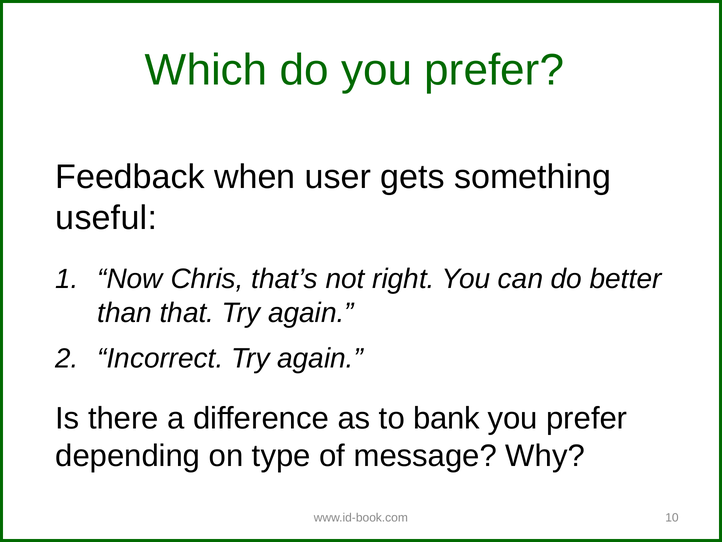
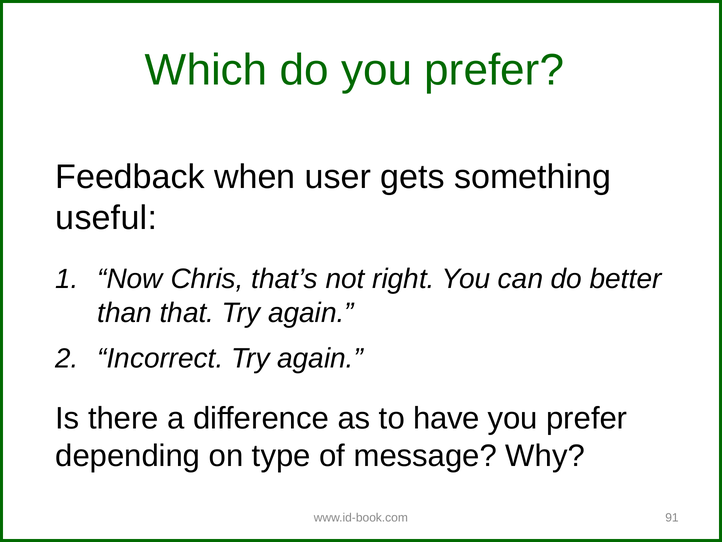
bank: bank -> have
10: 10 -> 91
